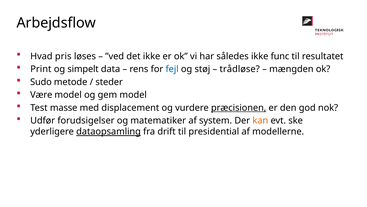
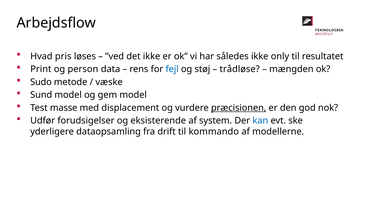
func: func -> only
simpelt: simpelt -> person
steder: steder -> væske
Være: Være -> Sund
matematiker: matematiker -> eksisterende
kan colour: orange -> blue
dataopsamling underline: present -> none
presidential: presidential -> kommando
